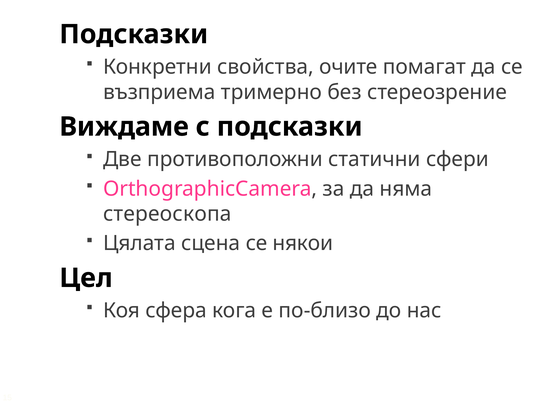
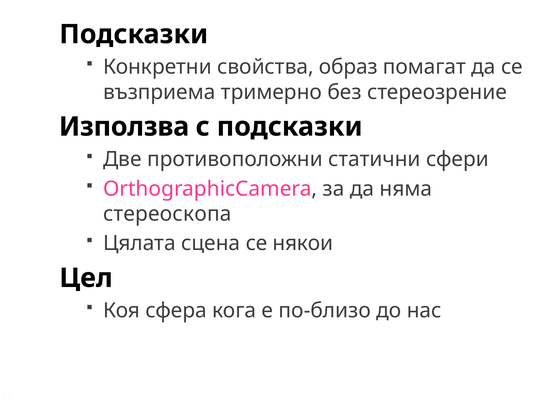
очите: очите -> образ
Виждаме: Виждаме -> Използва
